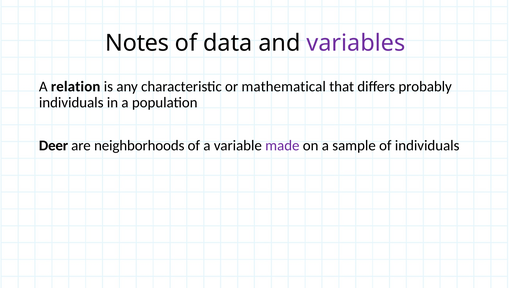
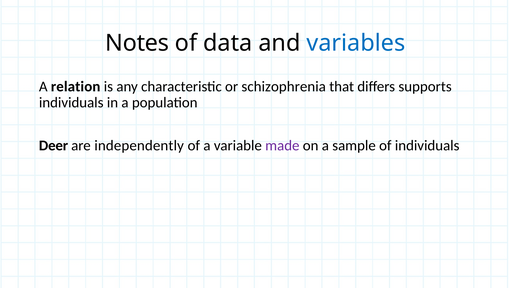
variables colour: purple -> blue
mathematical: mathematical -> schizophrenia
probably: probably -> supports
neighborhoods: neighborhoods -> independently
